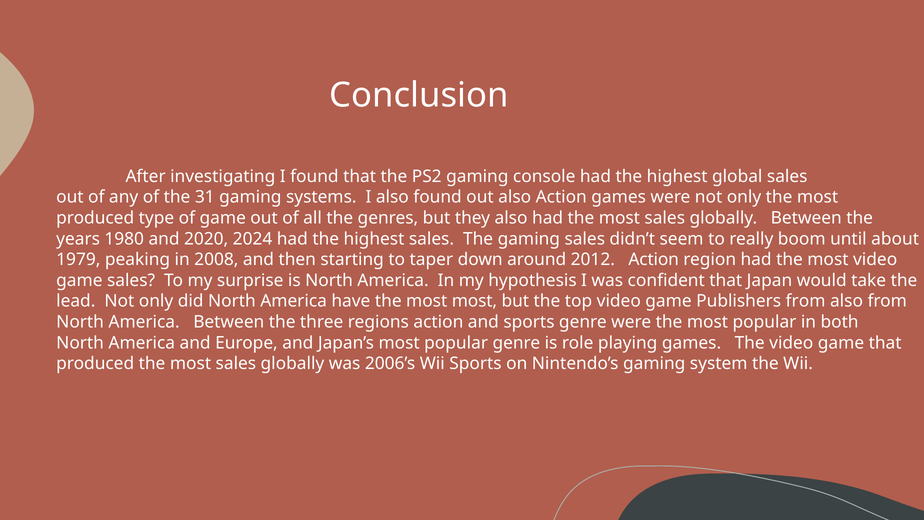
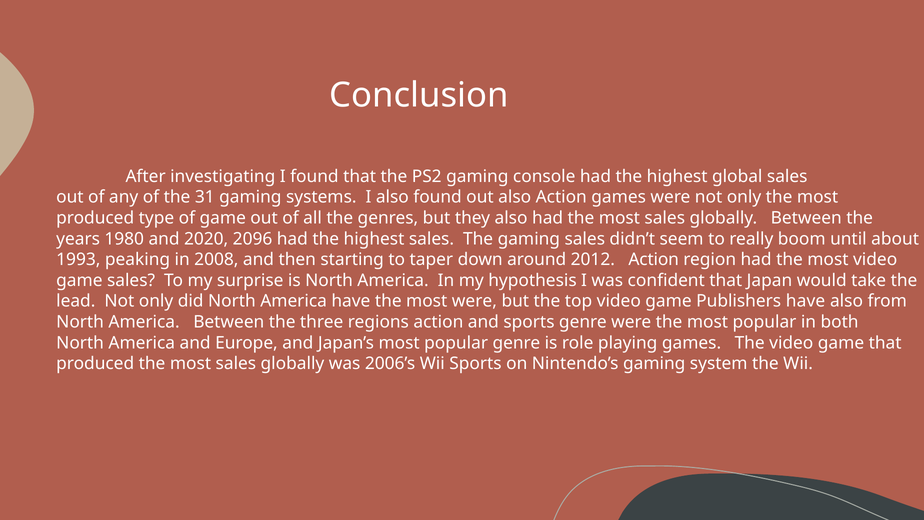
2024: 2024 -> 2096
1979: 1979 -> 1993
most most: most -> were
Publishers from: from -> have
